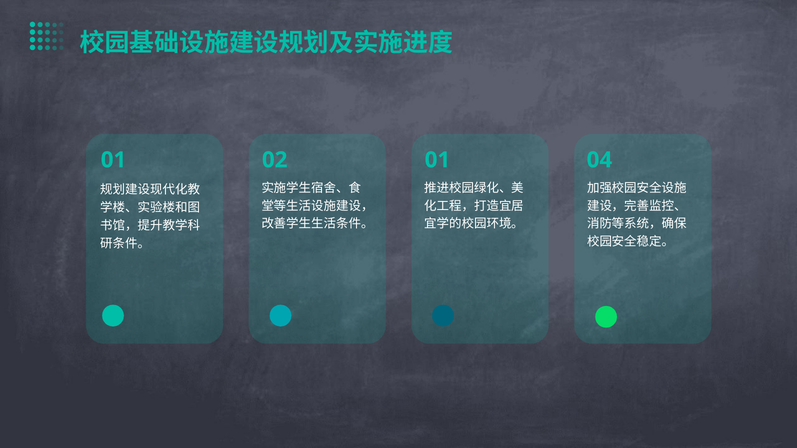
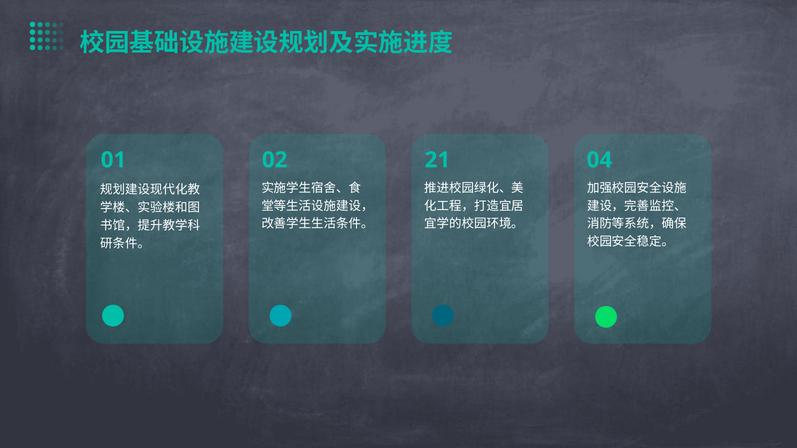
02 01: 01 -> 21
